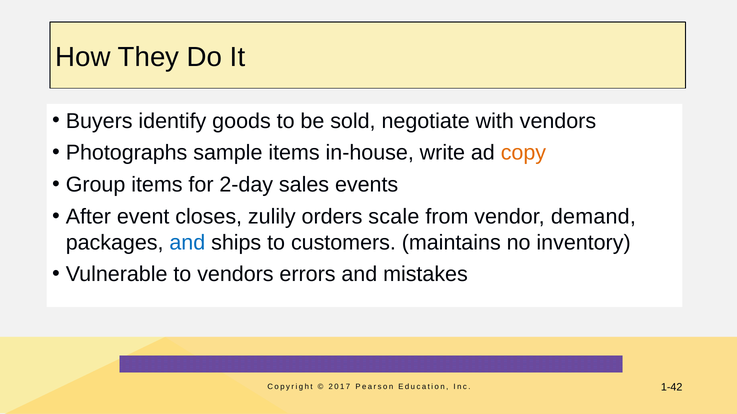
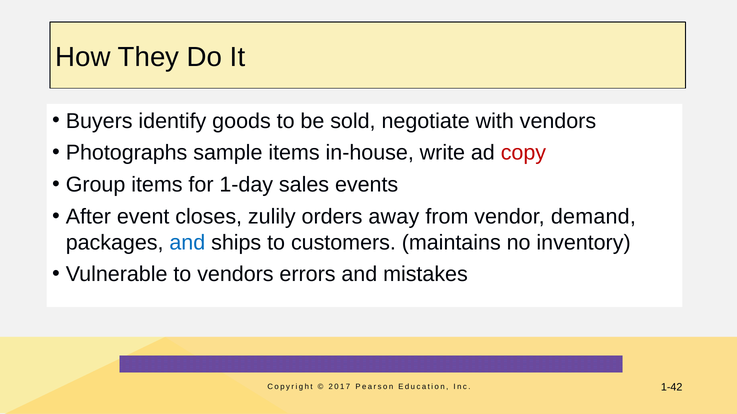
copy colour: orange -> red
2-day: 2-day -> 1-day
scale: scale -> away
